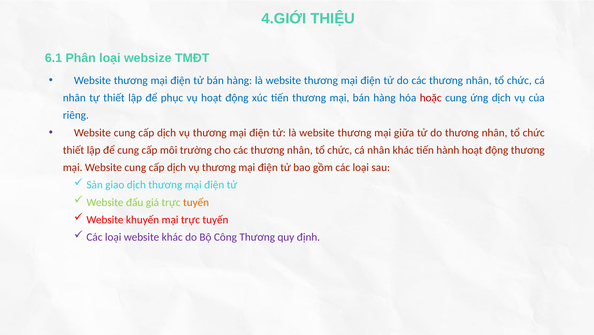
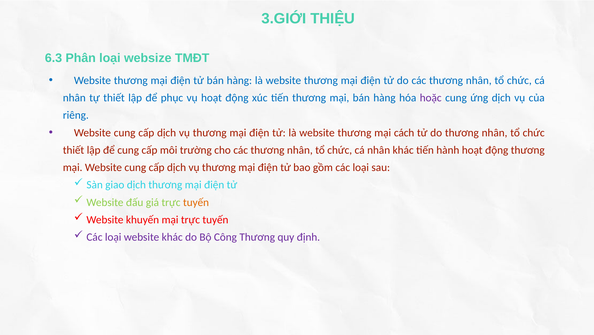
4.GIỚI: 4.GIỚI -> 3.GIỚI
6.1: 6.1 -> 6.3
hoặc colour: red -> purple
giữa: giữa -> cách
